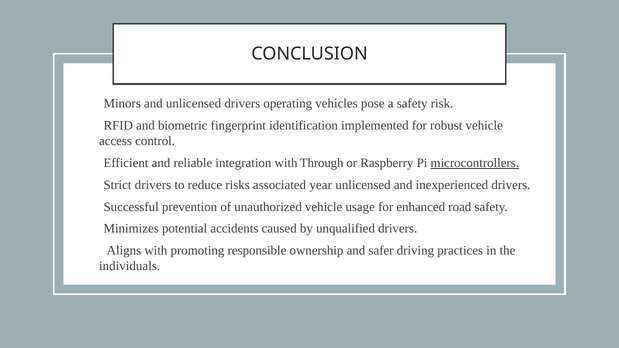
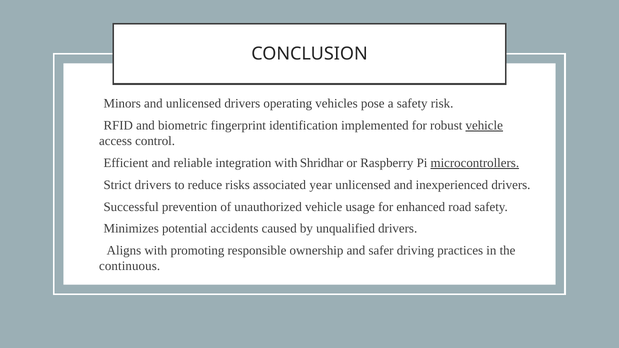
vehicle at (484, 126) underline: none -> present
Through: Through -> Shridhar
individuals: individuals -> continuous
